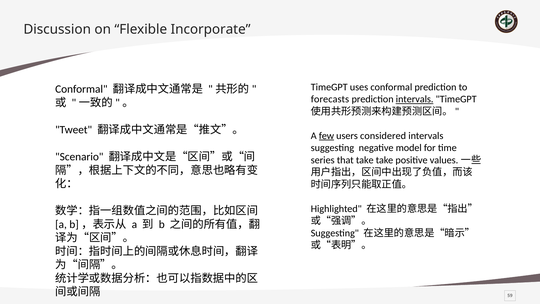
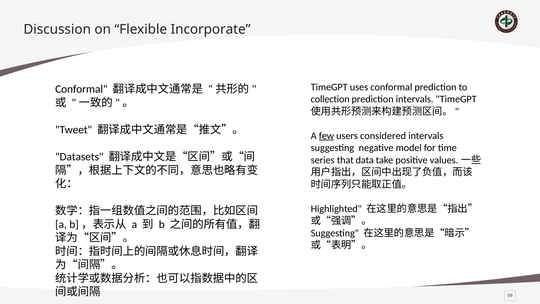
forecasts: forecasts -> collection
intervals at (415, 99) underline: present -> none
Scenario: Scenario -> Datasets
that take: take -> data
